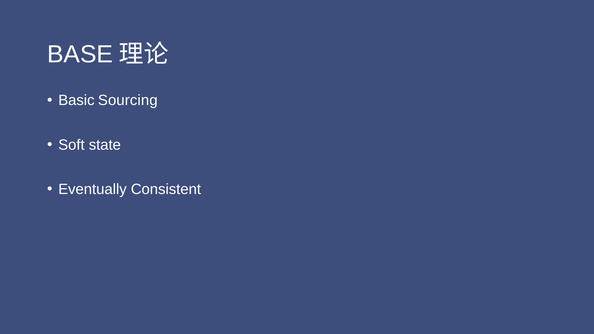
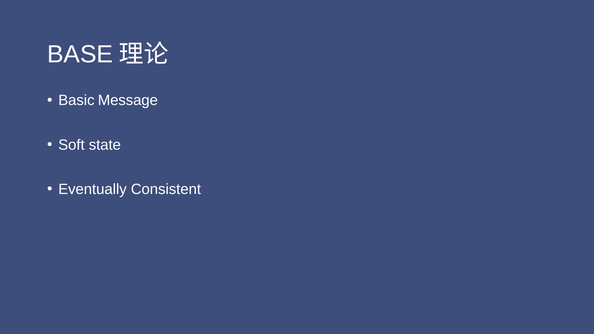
Sourcing: Sourcing -> Message
